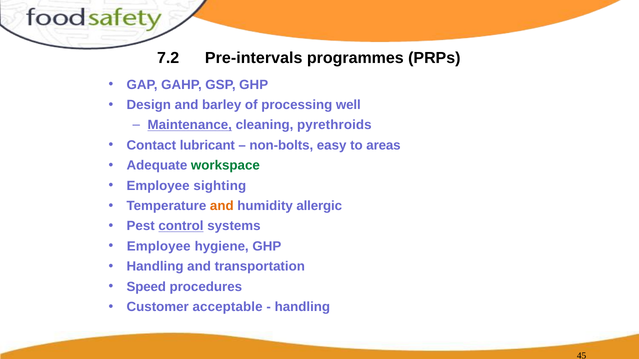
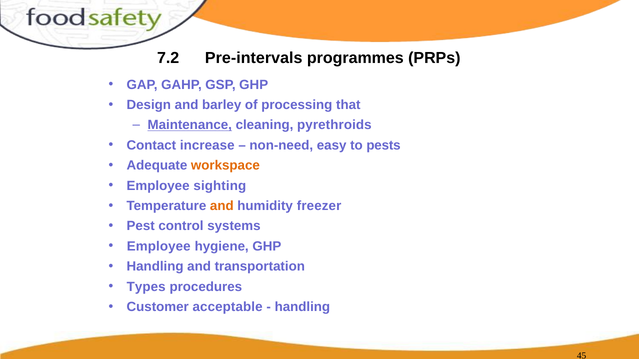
well: well -> that
lubricant: lubricant -> increase
non-bolts: non-bolts -> non-need
areas: areas -> pests
workspace colour: green -> orange
allergic: allergic -> freezer
control underline: present -> none
Speed: Speed -> Types
